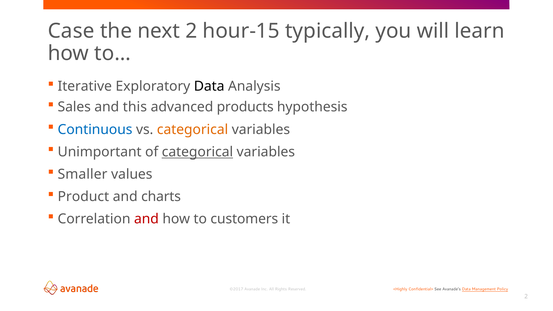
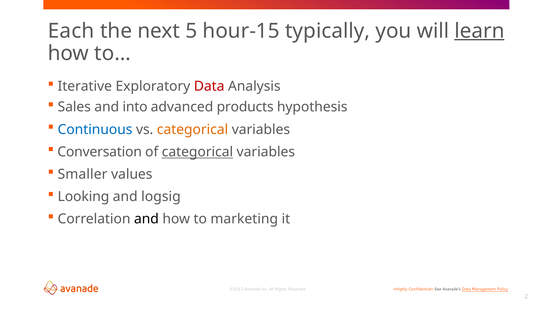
Case: Case -> Each
next 2: 2 -> 5
learn underline: none -> present
Data at (209, 86) colour: black -> red
this: this -> into
Unimportant: Unimportant -> Conversation
Product: Product -> Looking
charts: charts -> logsig
and at (146, 219) colour: red -> black
customers: customers -> marketing
